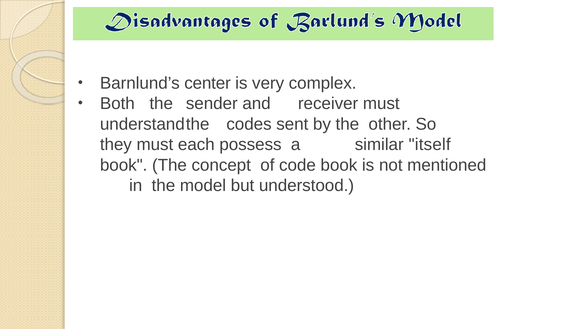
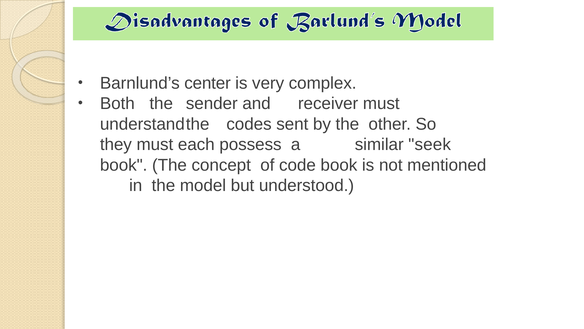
itself: itself -> seek
